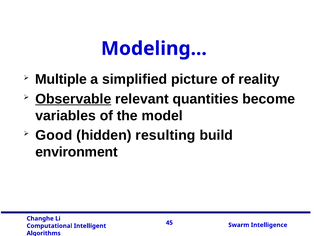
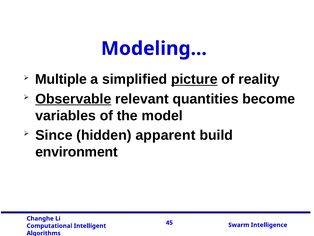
picture underline: none -> present
Good: Good -> Since
resulting: resulting -> apparent
